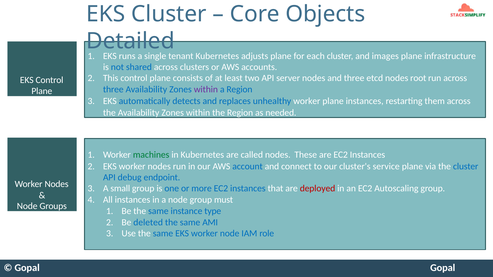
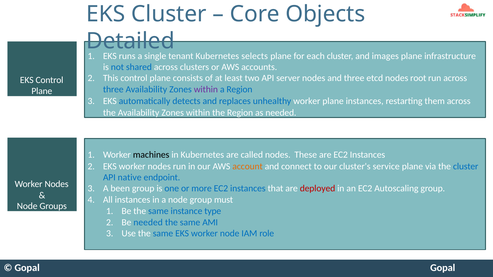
adjusts: adjusts -> selects
machines colour: green -> black
account colour: blue -> orange
debug: debug -> native
small: small -> been
Be deleted: deleted -> needed
